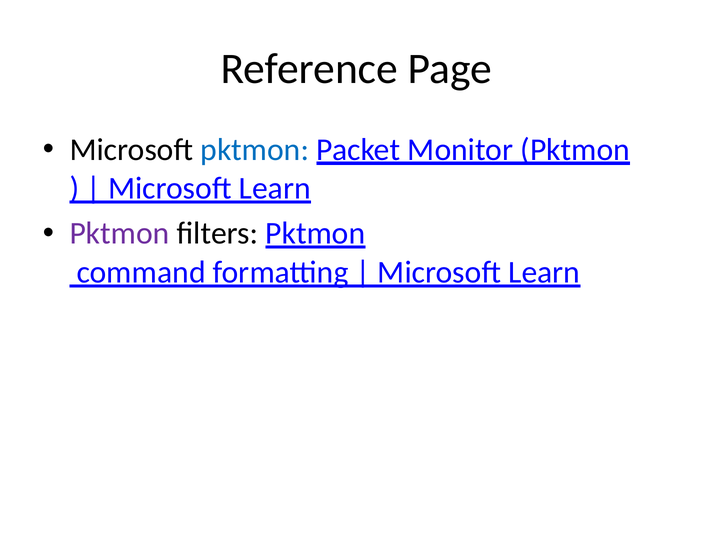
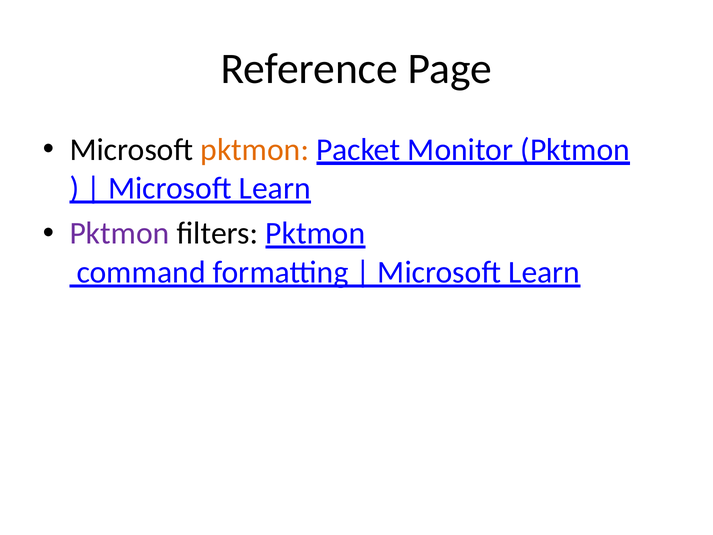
pktmon at (255, 150) colour: blue -> orange
